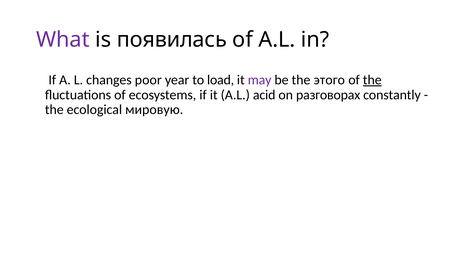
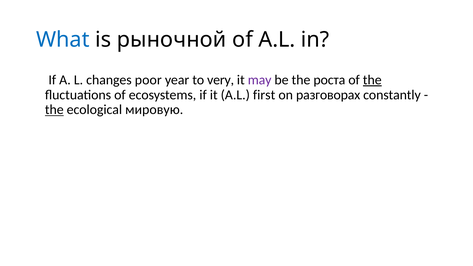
What colour: purple -> blue
появилась: появилась -> рыночной
load: load -> very
этого: этого -> роста
acid: acid -> first
the at (54, 110) underline: none -> present
